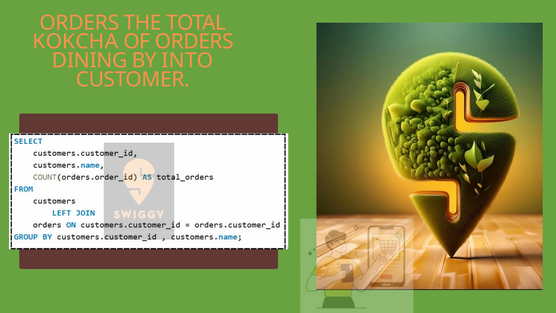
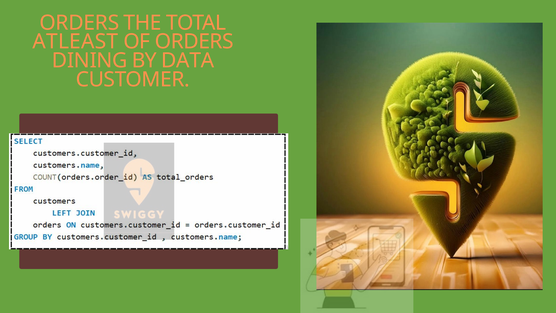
KOKCHA: KOKCHA -> ATLEAST
INTO: INTO -> DATA
